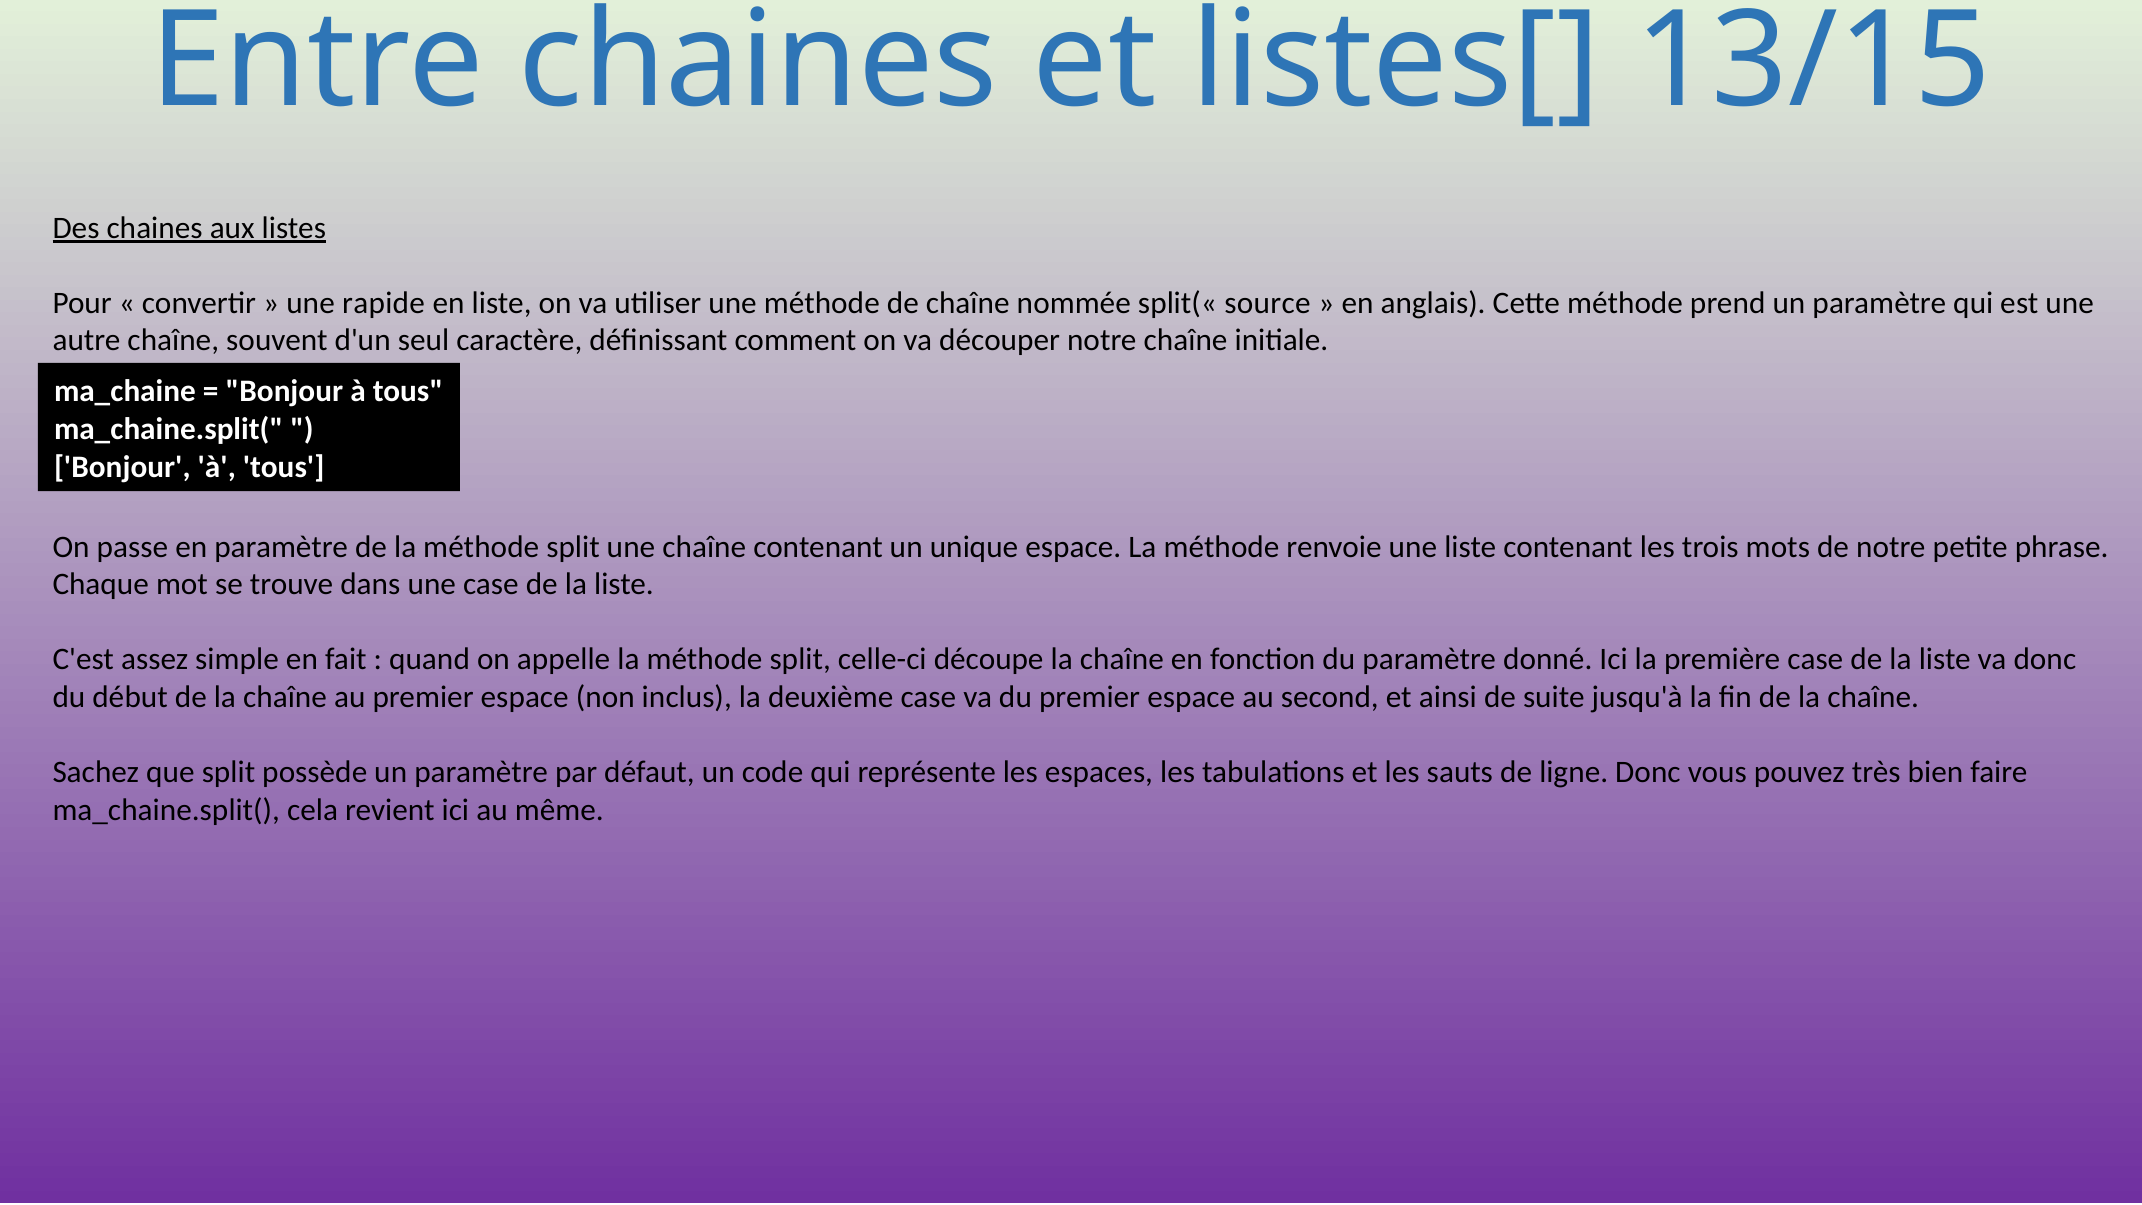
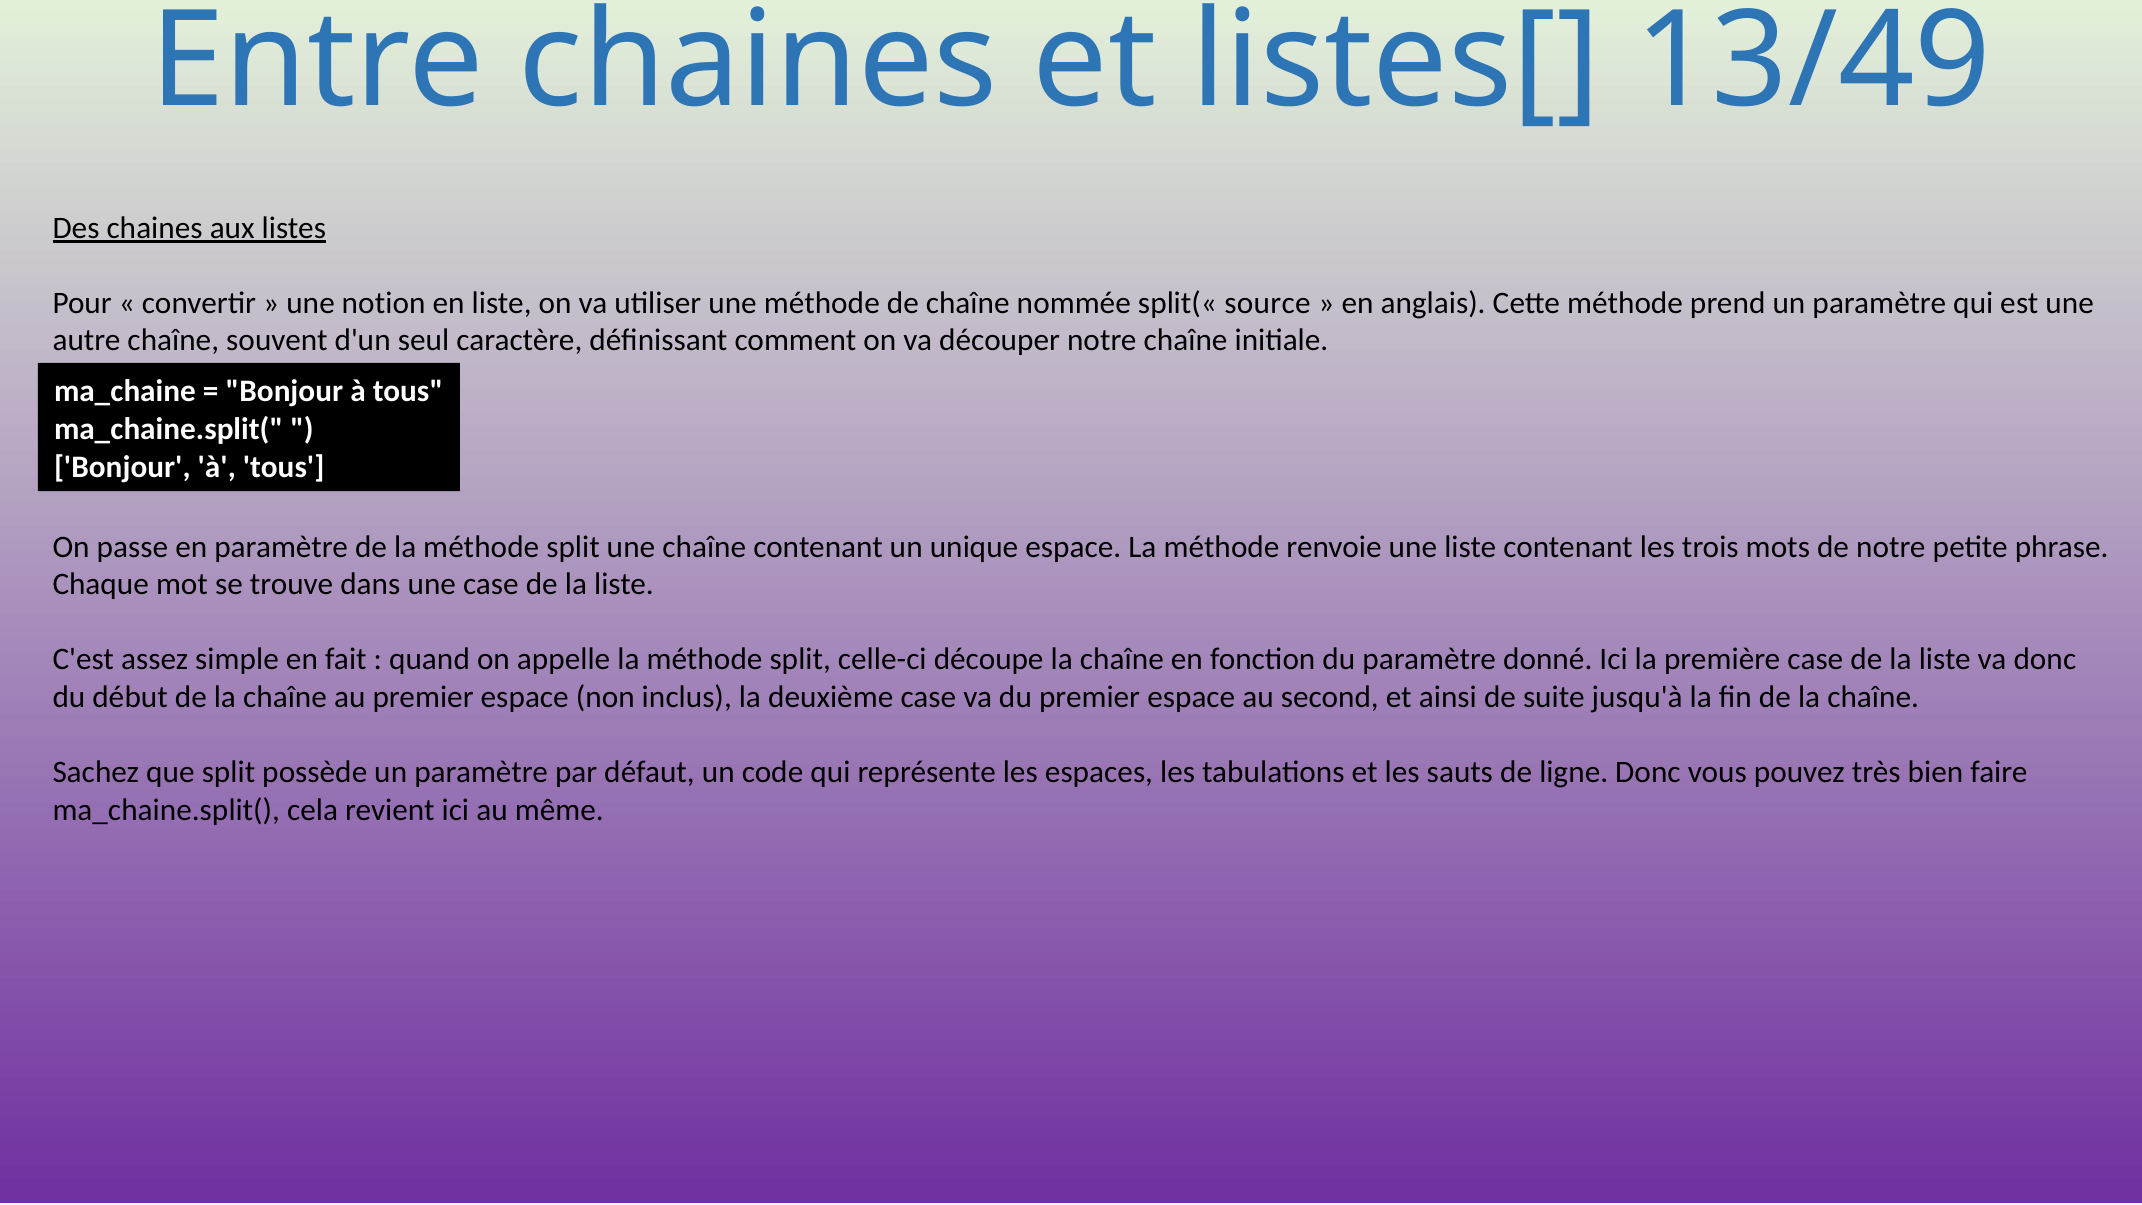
13/15: 13/15 -> 13/49
rapide: rapide -> notion
